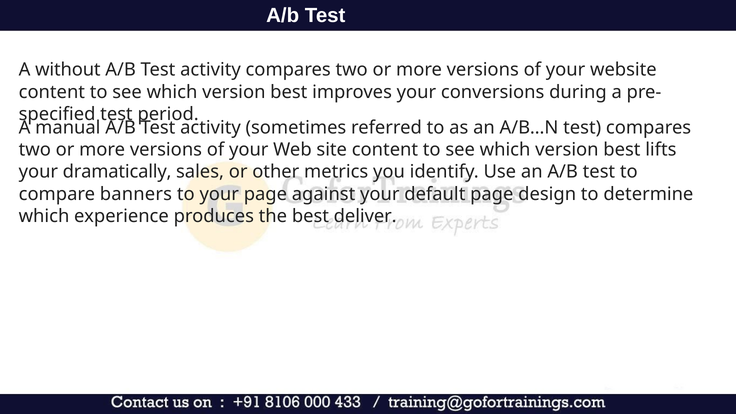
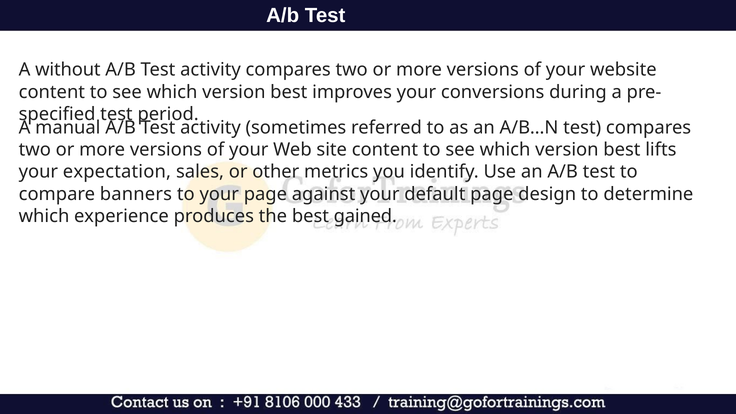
dramatically: dramatically -> expectation
deliver: deliver -> gained
